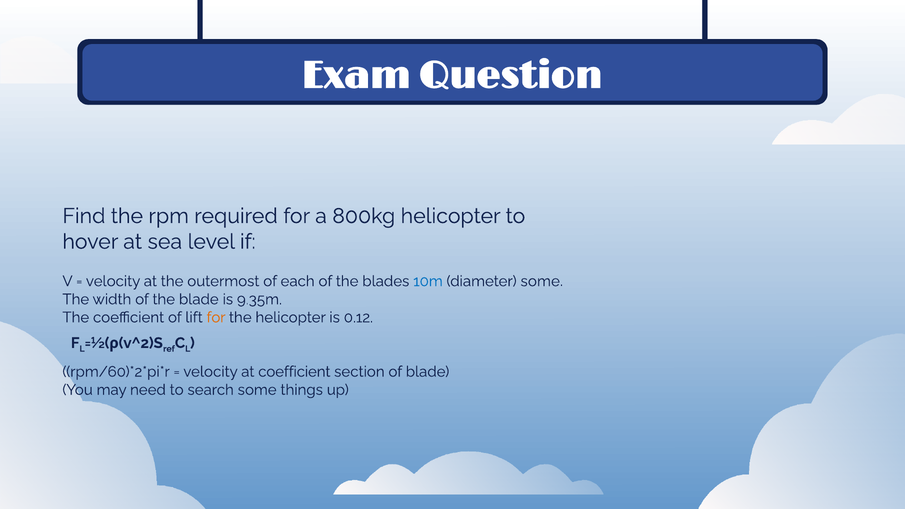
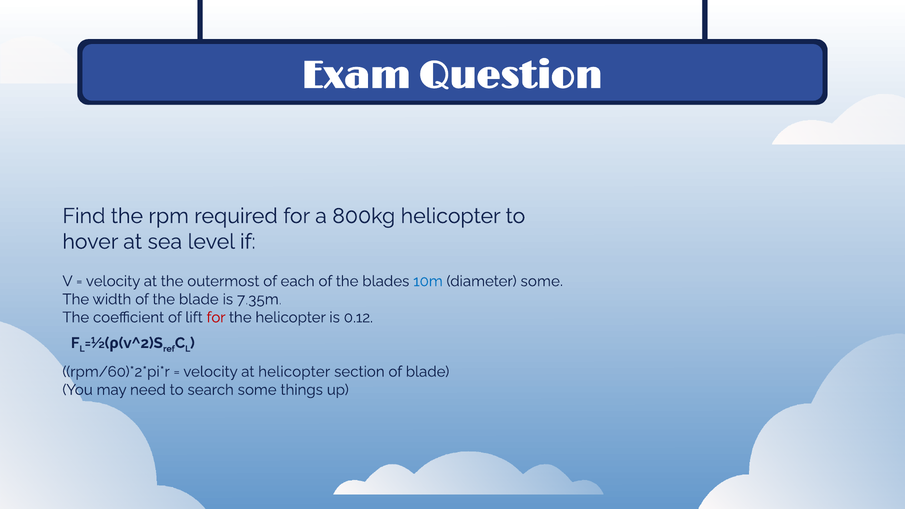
9.35m: 9.35m -> 7.35m
for at (216, 317) colour: orange -> red
at coefficient: coefficient -> helicopter
